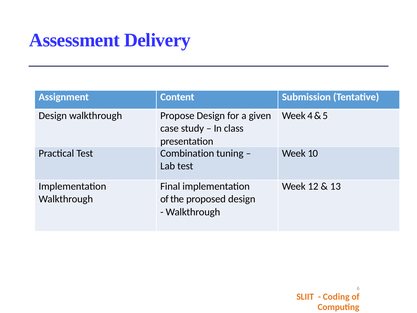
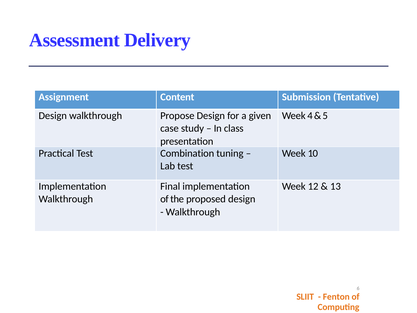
Coding: Coding -> Fenton
